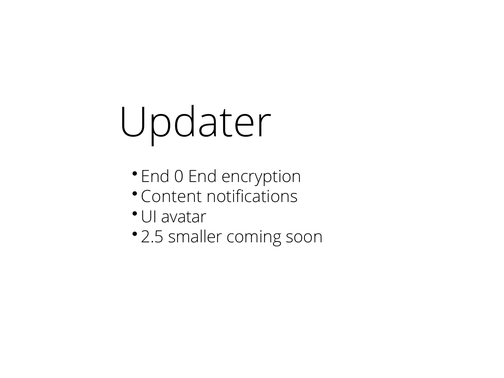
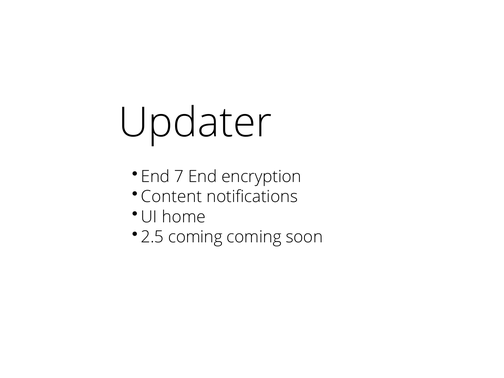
0: 0 -> 7
avatar: avatar -> home
2.5 smaller: smaller -> coming
